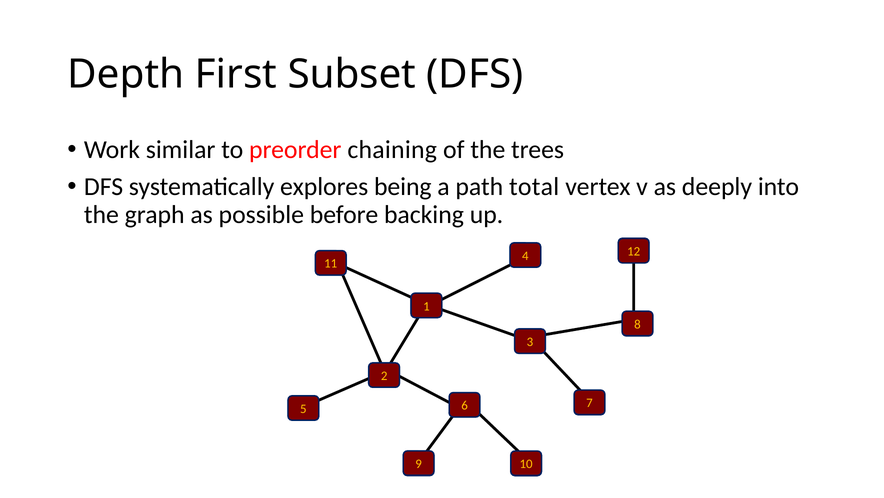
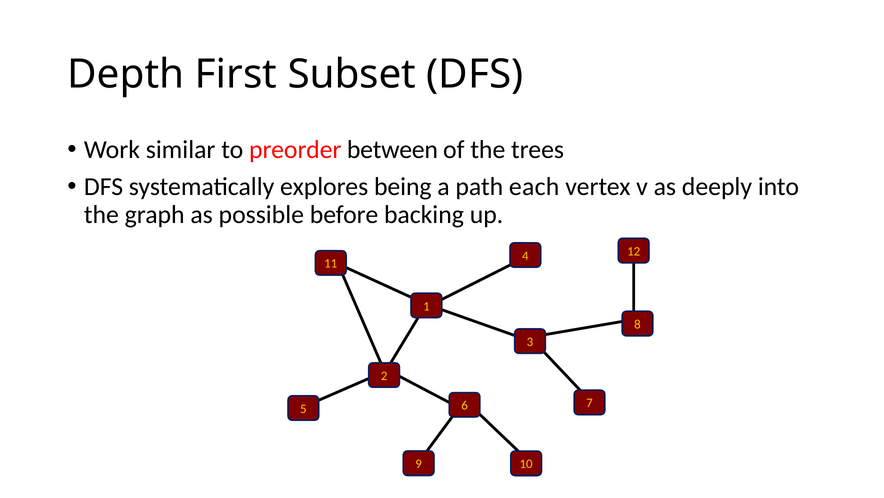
chaining: chaining -> between
total: total -> each
